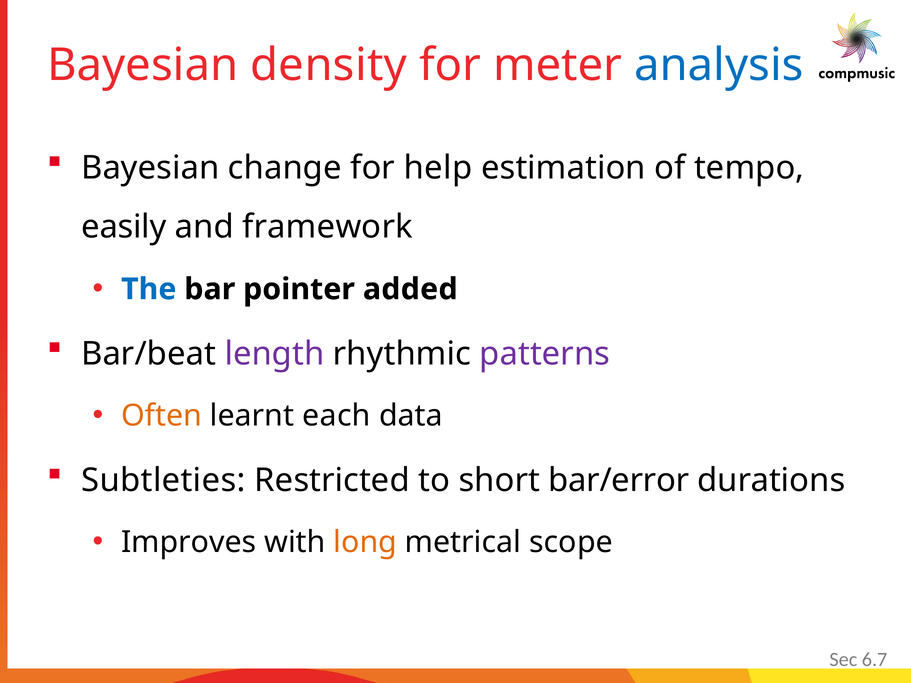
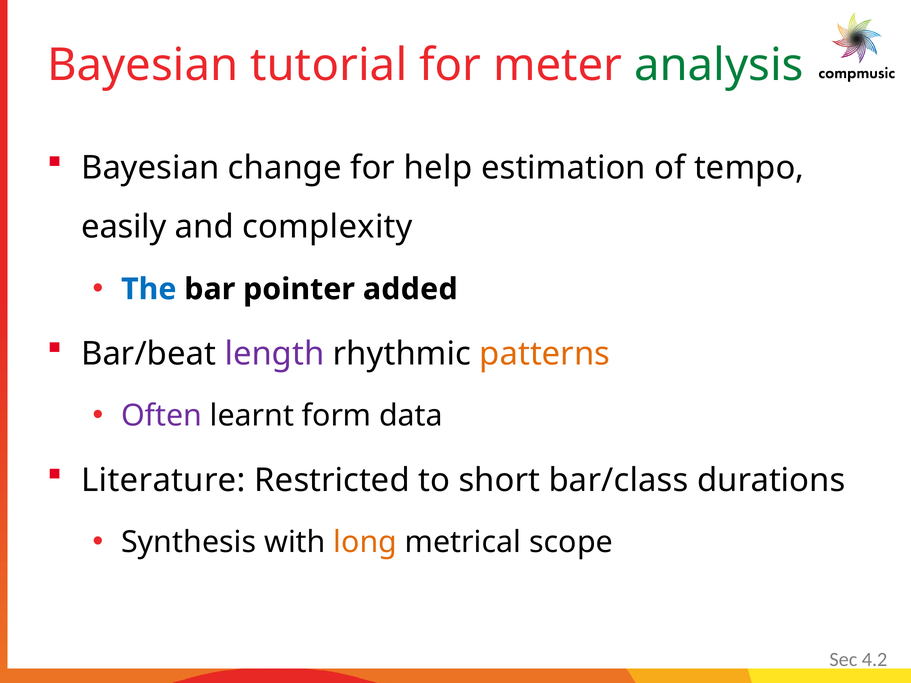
density: density -> tutorial
analysis colour: blue -> green
framework: framework -> complexity
patterns colour: purple -> orange
Often colour: orange -> purple
each: each -> form
Subtleties: Subtleties -> Literature
bar/error: bar/error -> bar/class
Improves: Improves -> Synthesis
6.7: 6.7 -> 4.2
